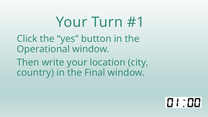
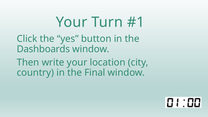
Operational: Operational -> Dashboards
